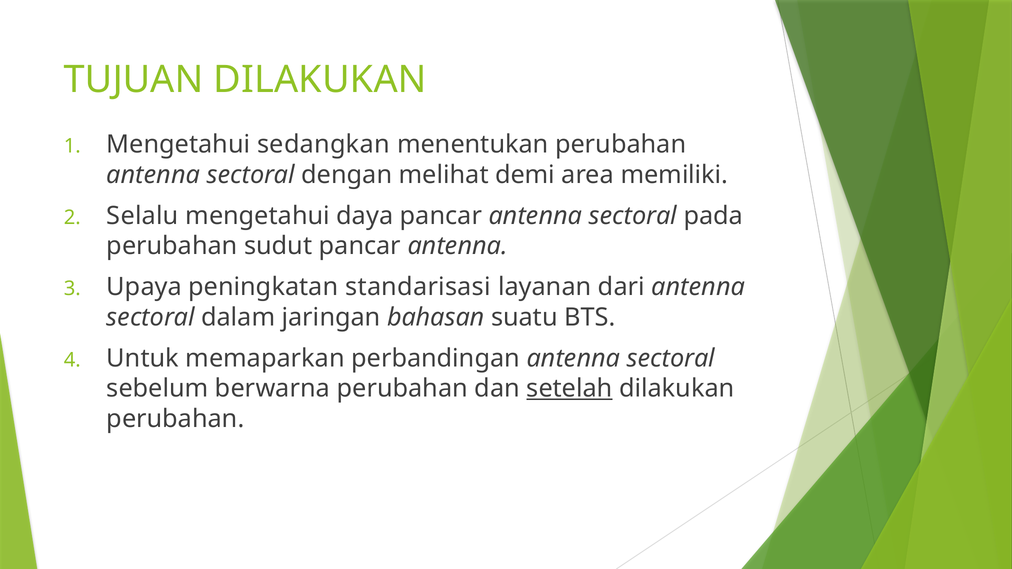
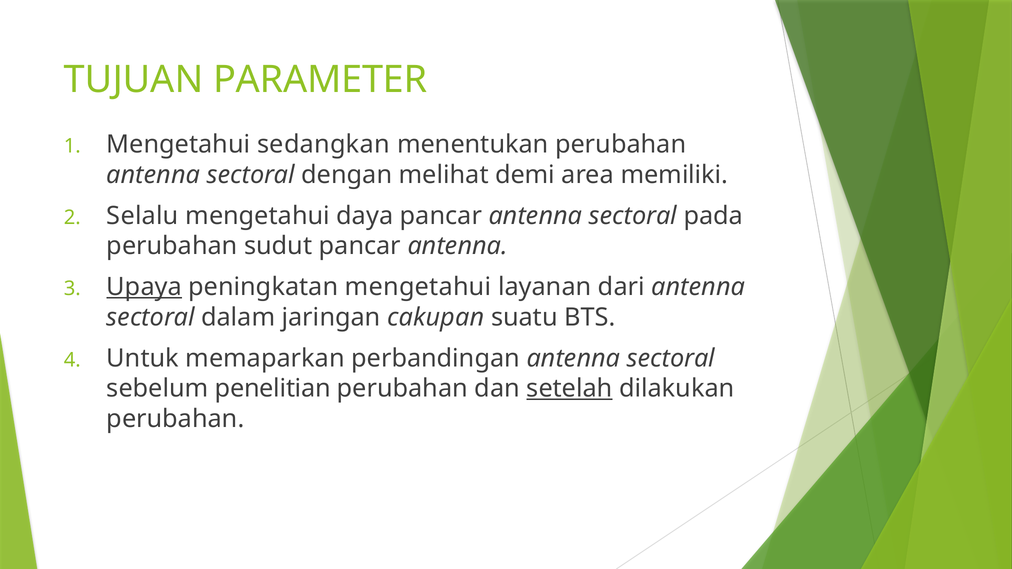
TUJUAN DILAKUKAN: DILAKUKAN -> PARAMETER
Upaya underline: none -> present
peningkatan standarisasi: standarisasi -> mengetahui
bahasan: bahasan -> cakupan
berwarna: berwarna -> penelitian
